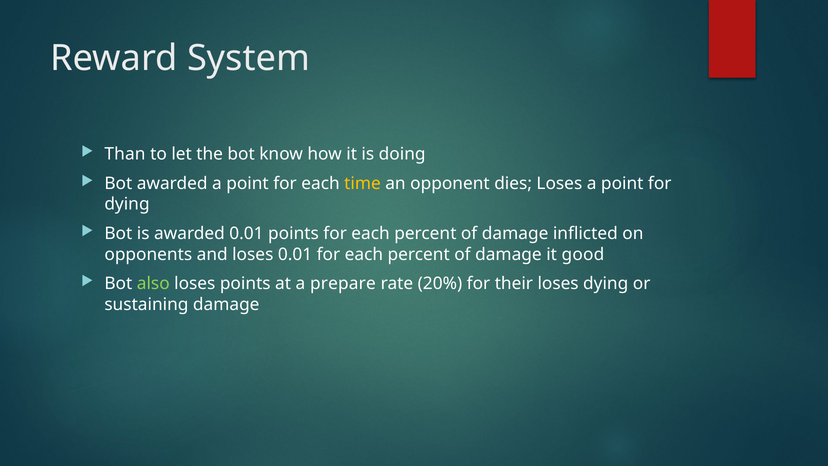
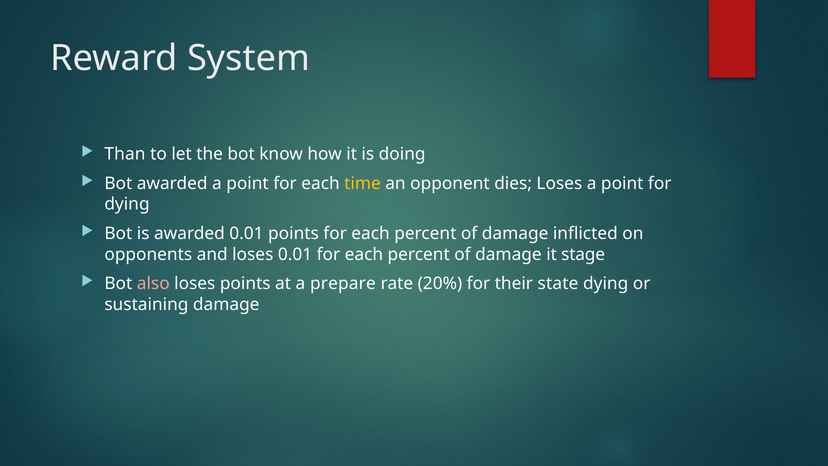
good: good -> stage
also colour: light green -> pink
their loses: loses -> state
